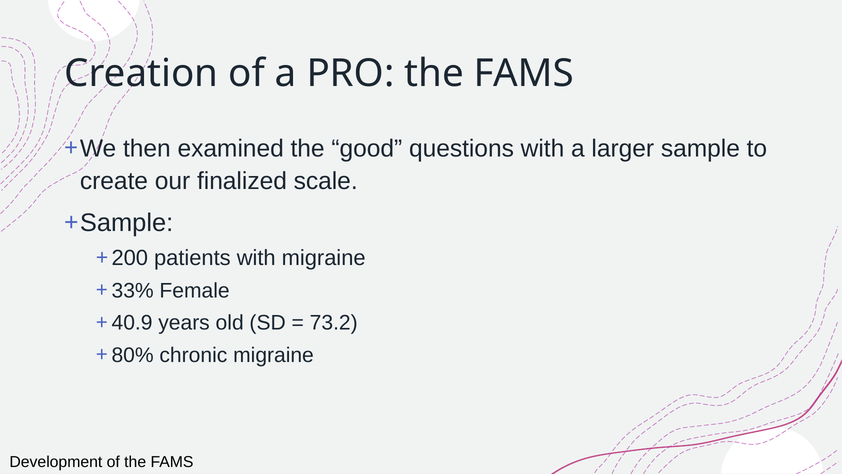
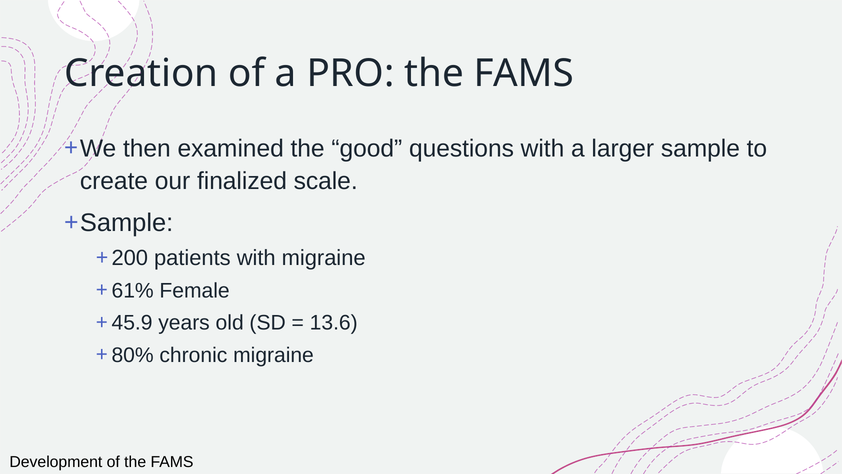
33%: 33% -> 61%
40.9: 40.9 -> 45.9
73.2: 73.2 -> 13.6
